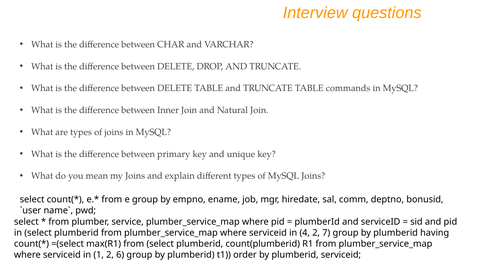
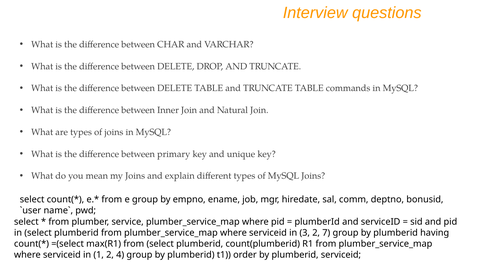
4: 4 -> 3
6: 6 -> 4
